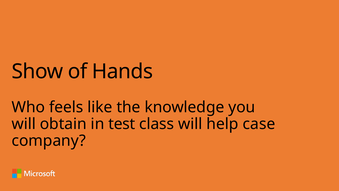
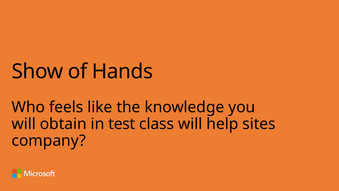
case: case -> sites
